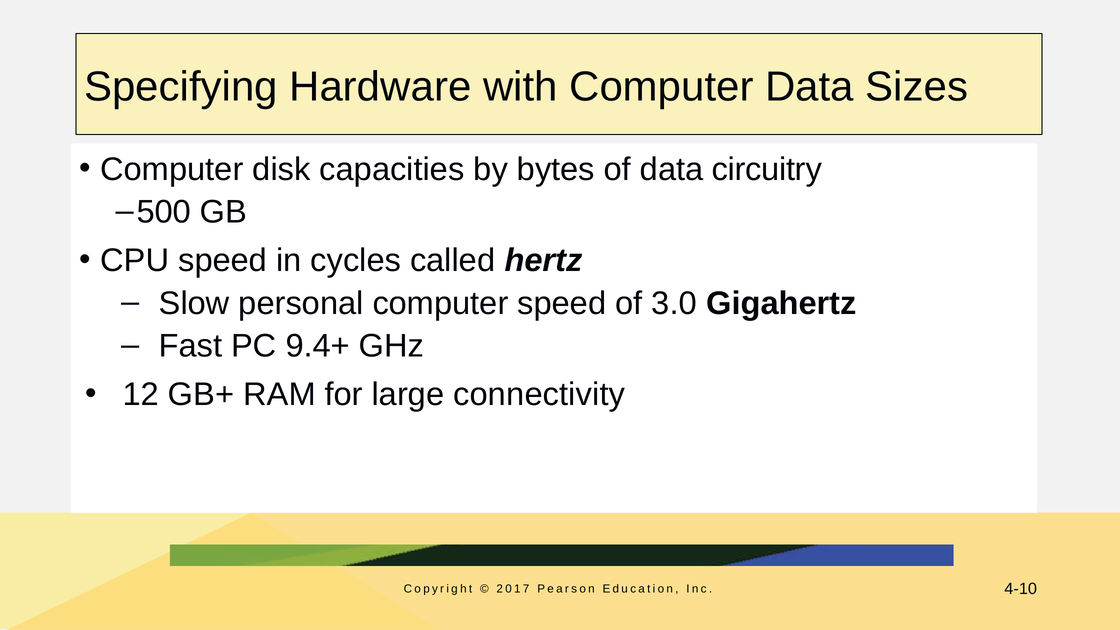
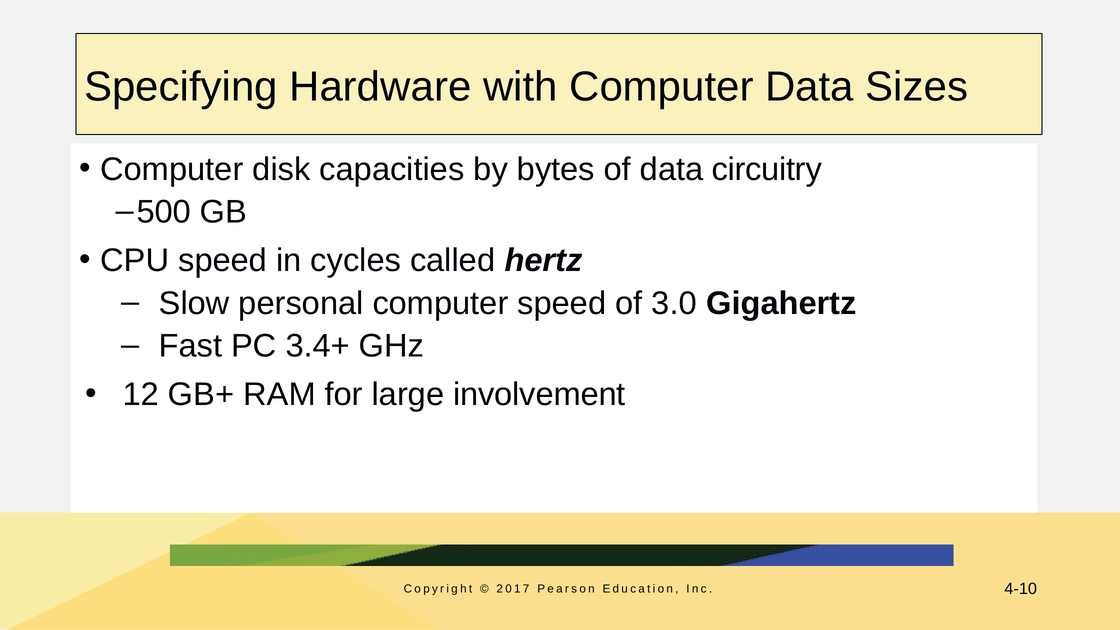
9.4+: 9.4+ -> 3.4+
connectivity: connectivity -> involvement
